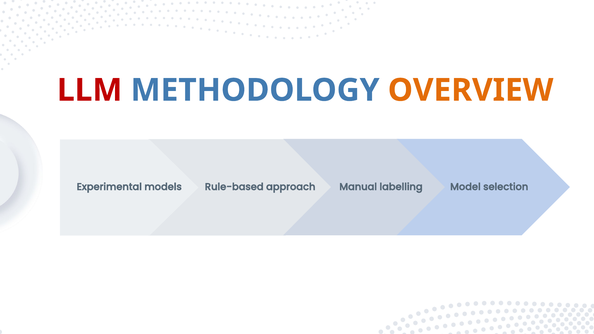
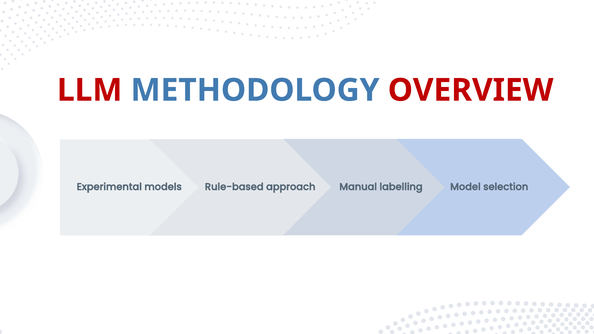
OVERVIEW colour: orange -> red
